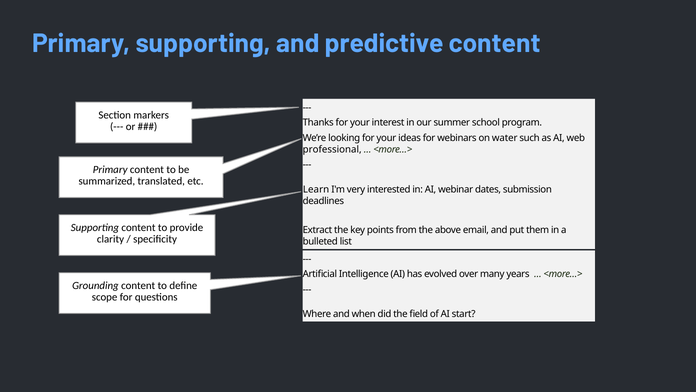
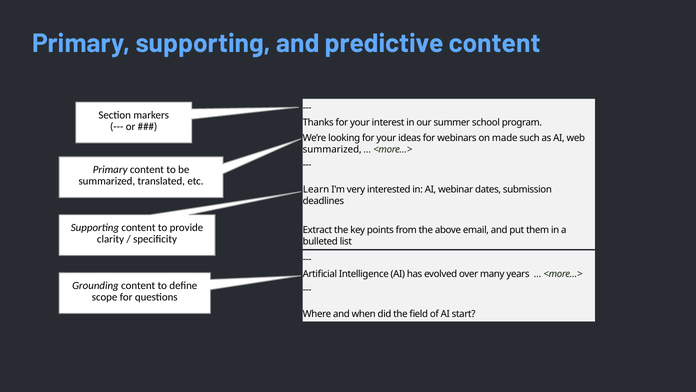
water: water -> made
professional at (332, 149): professional -> summarized
